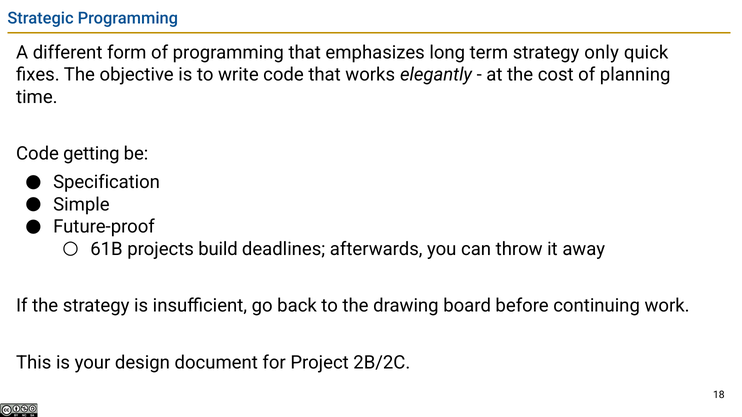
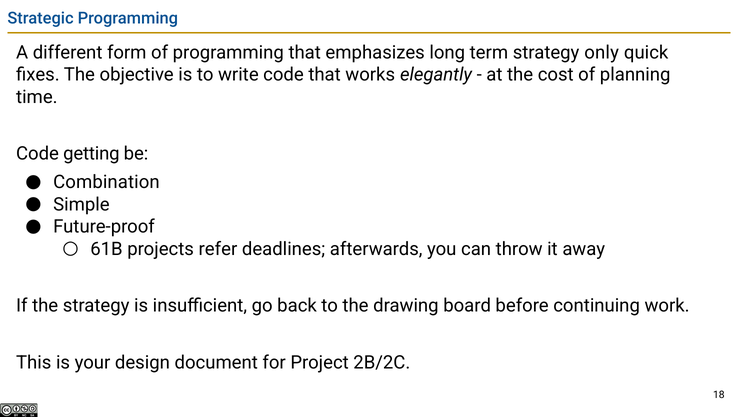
Specification: Specification -> Combination
build: build -> refer
